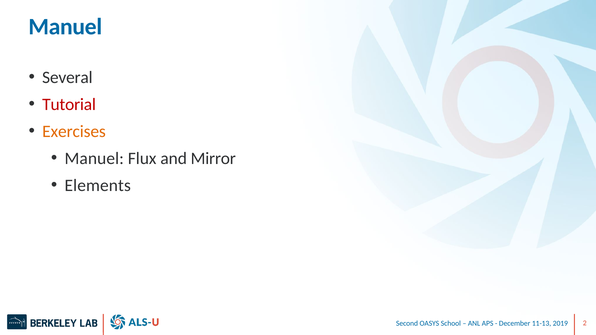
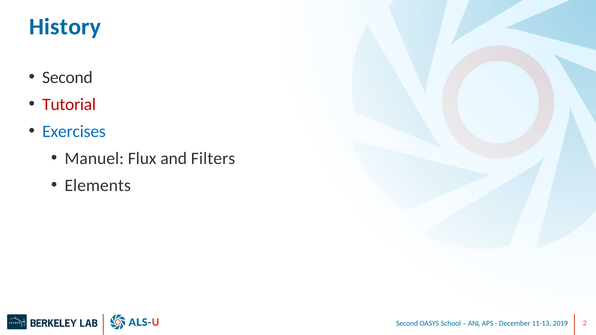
Manuel at (65, 27): Manuel -> History
Several at (67, 77): Several -> Second
Exercises colour: orange -> blue
Mirror: Mirror -> Filters
